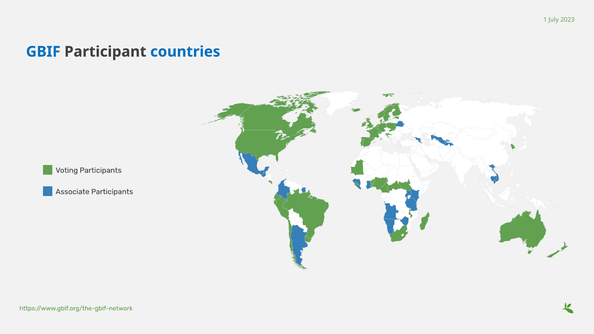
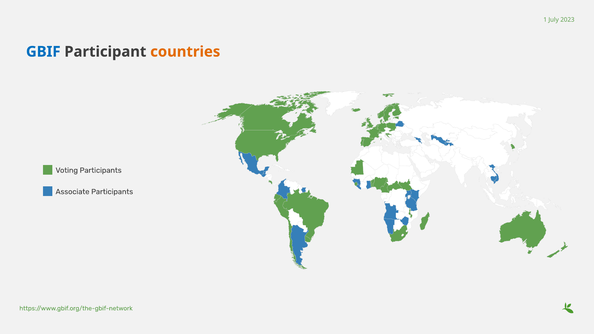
countries colour: blue -> orange
